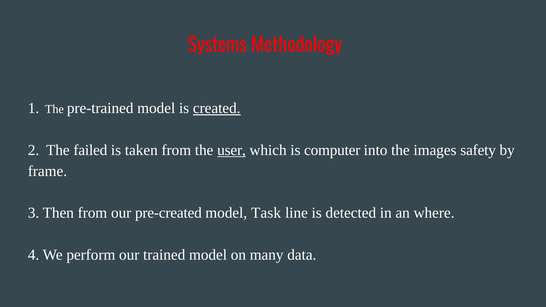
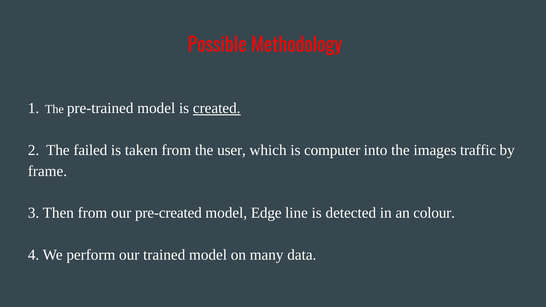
Systems: Systems -> Possible
user underline: present -> none
safety: safety -> traffic
Task: Task -> Edge
where: where -> colour
